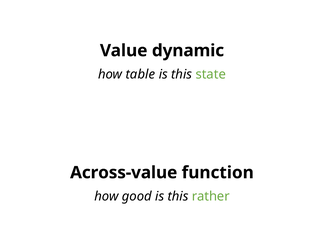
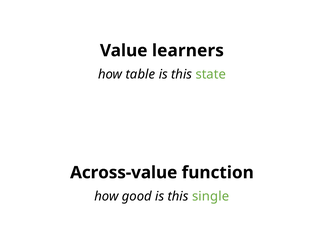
dynamic: dynamic -> learners
rather: rather -> single
